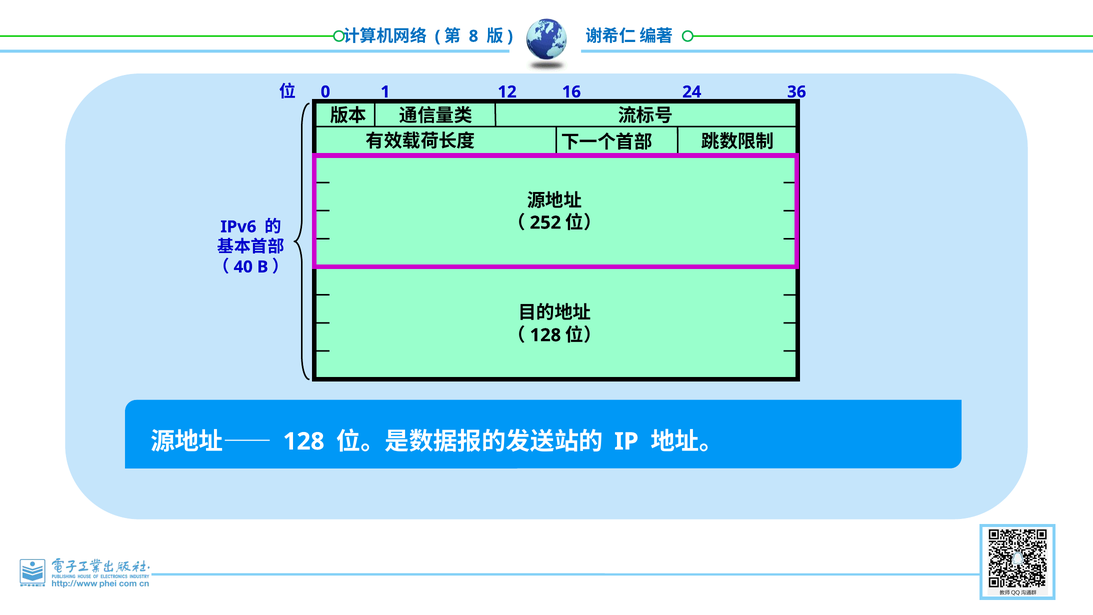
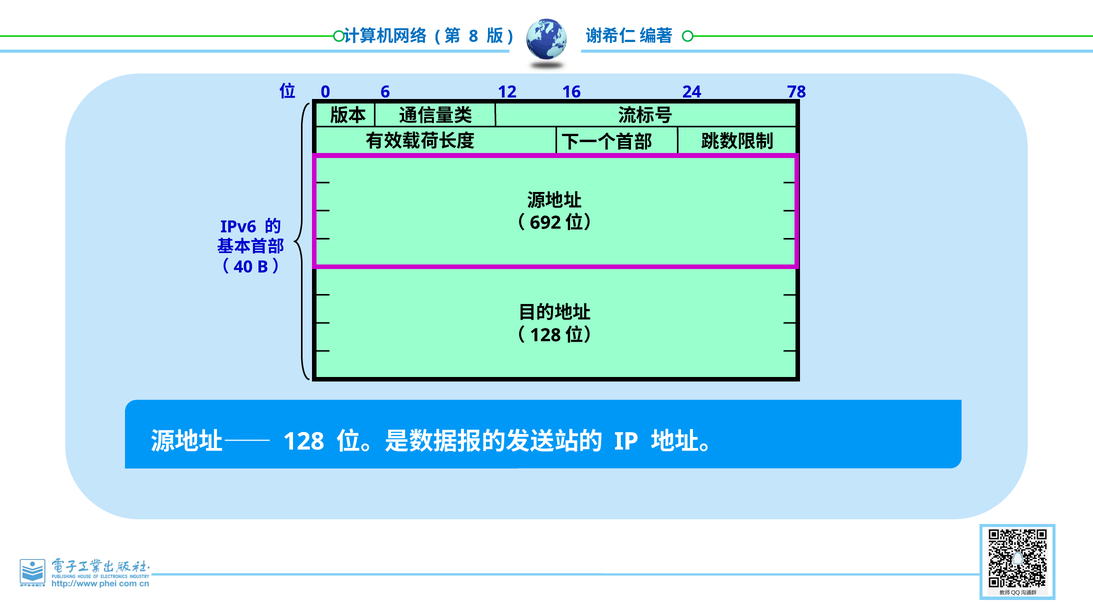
1: 1 -> 6
36: 36 -> 78
252: 252 -> 692
